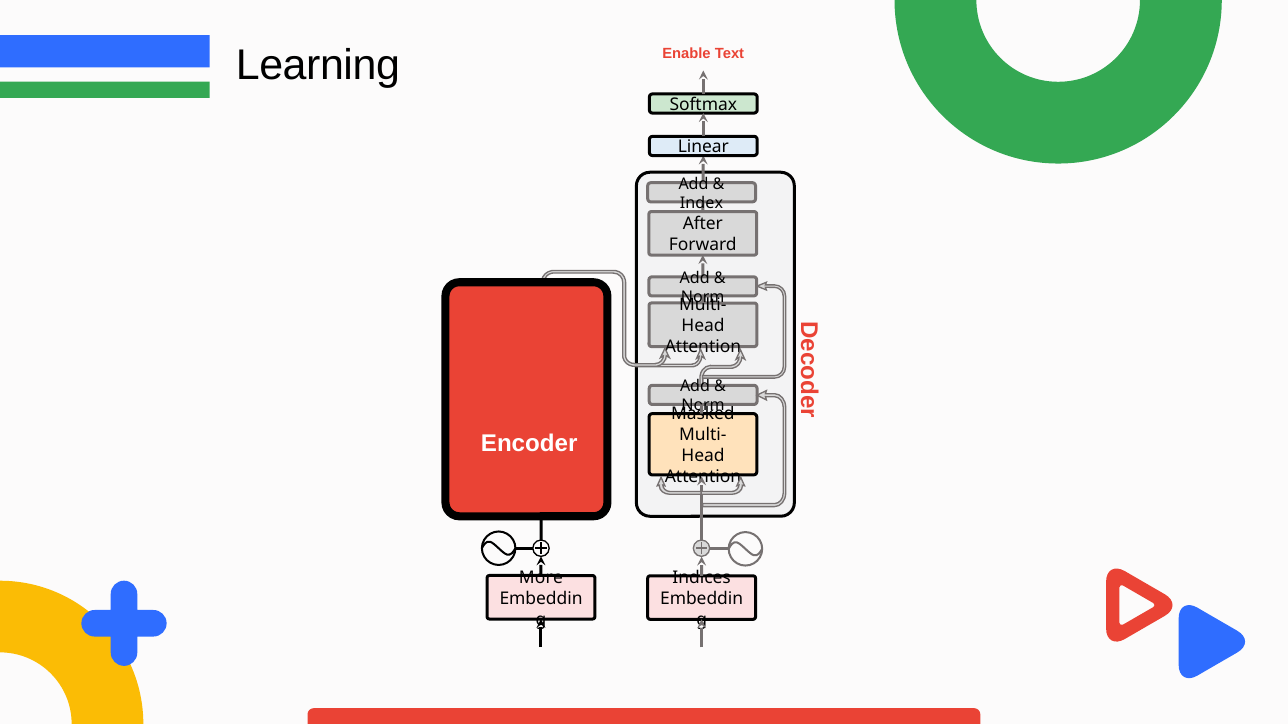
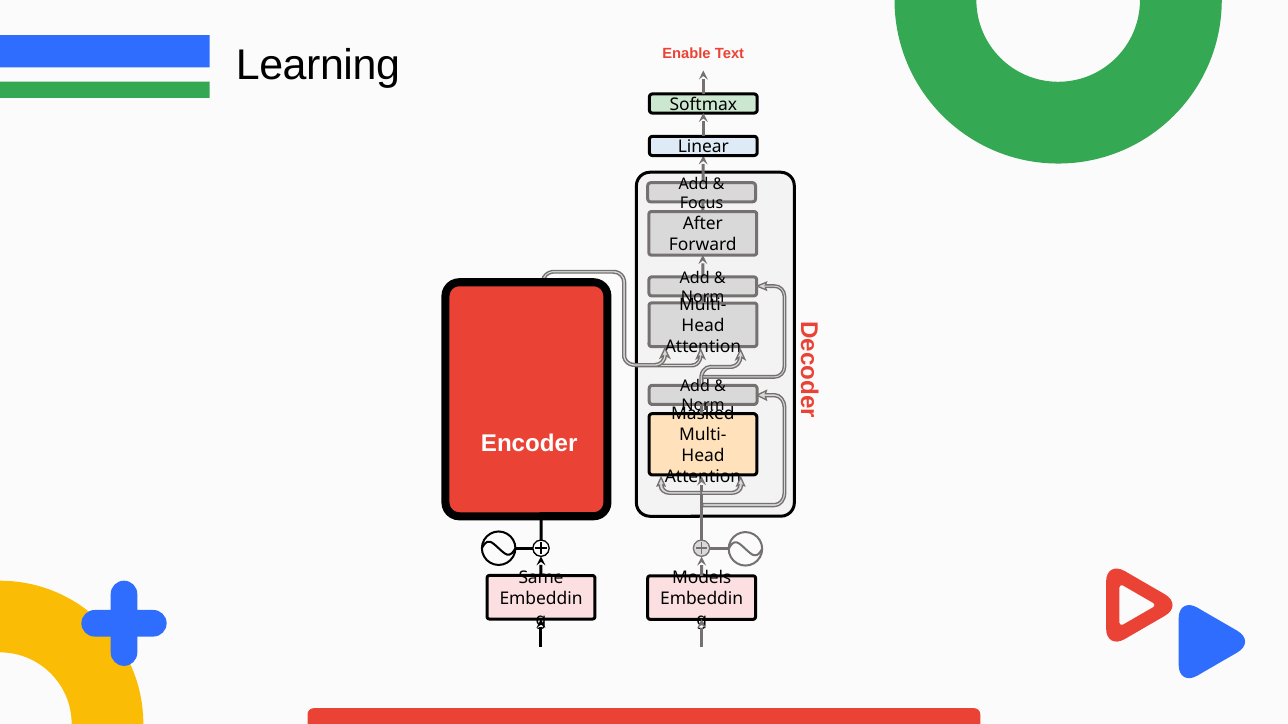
Index: Index -> Focus
More: More -> Same
Indices: Indices -> Models
